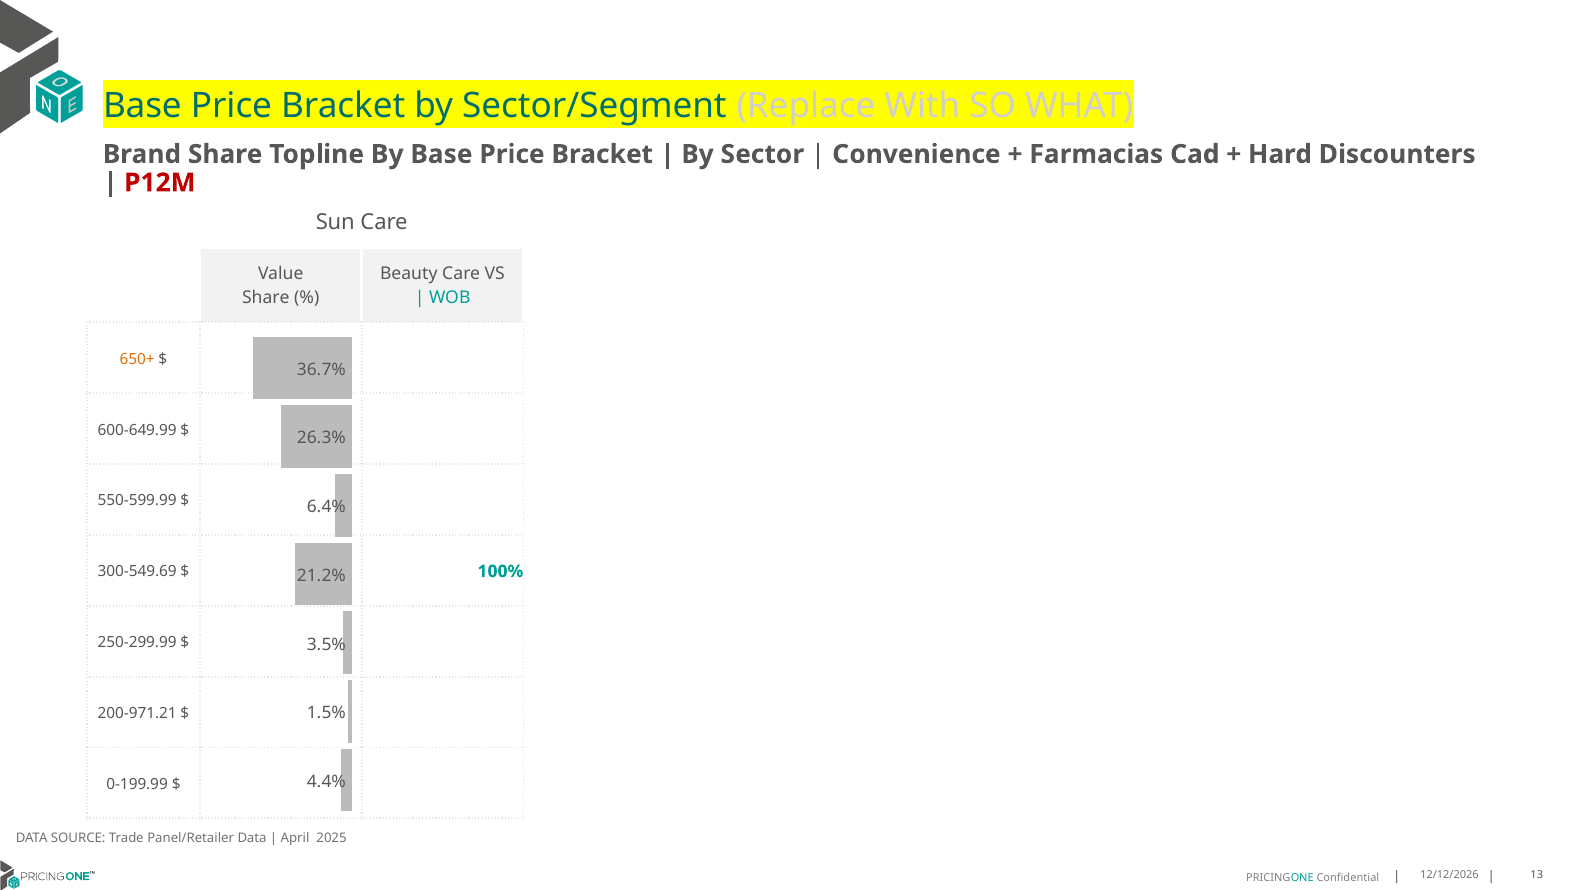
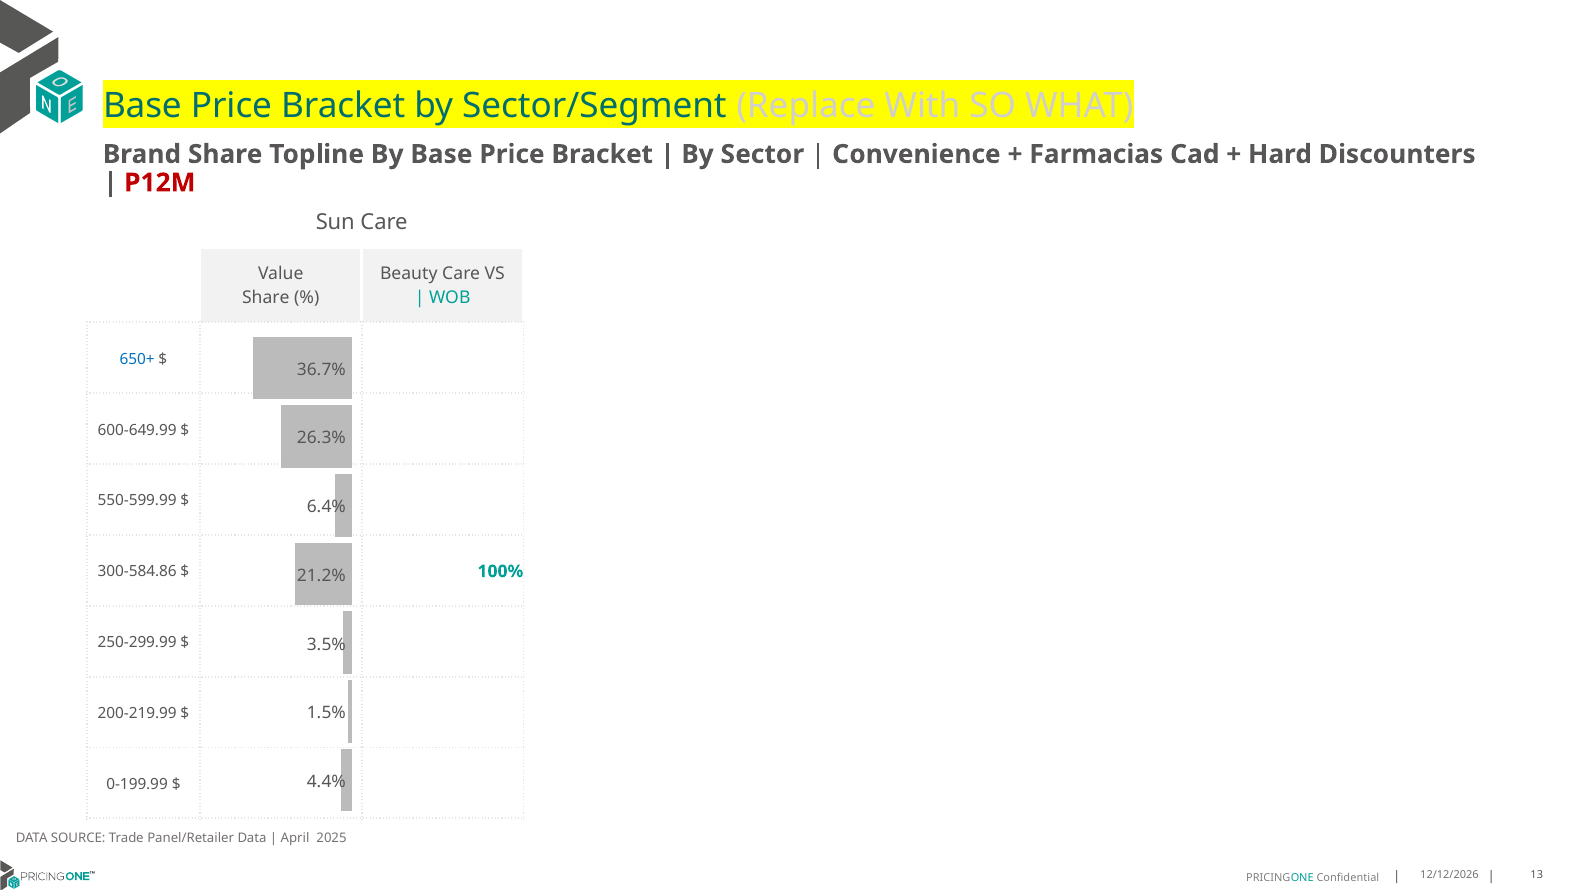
650+ colour: orange -> blue
300-549.69: 300-549.69 -> 300-584.86
200-971.21: 200-971.21 -> 200-219.99
